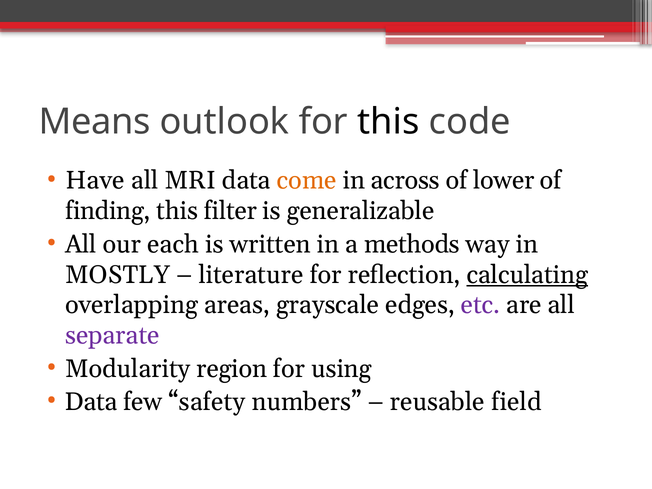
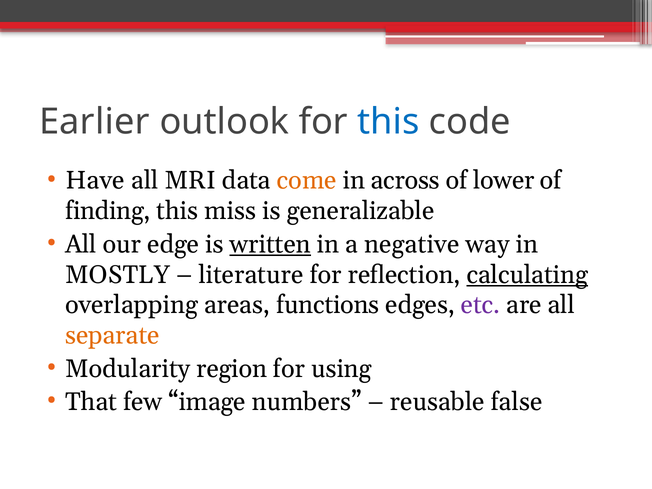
Means: Means -> Earlier
this at (388, 122) colour: black -> blue
filter: filter -> miss
each: each -> edge
written underline: none -> present
methods: methods -> negative
grayscale: grayscale -> functions
separate colour: purple -> orange
Data at (91, 402): Data -> That
safety: safety -> image
field: field -> false
